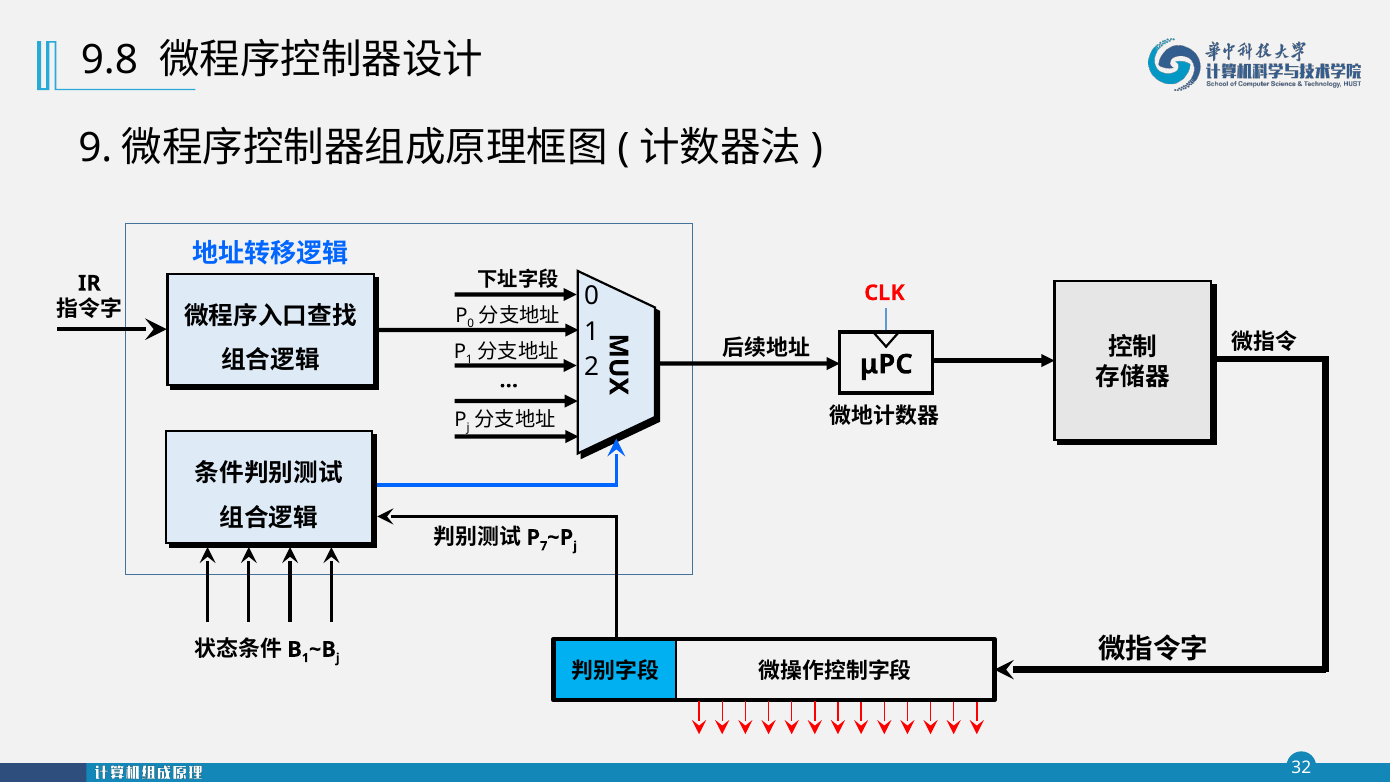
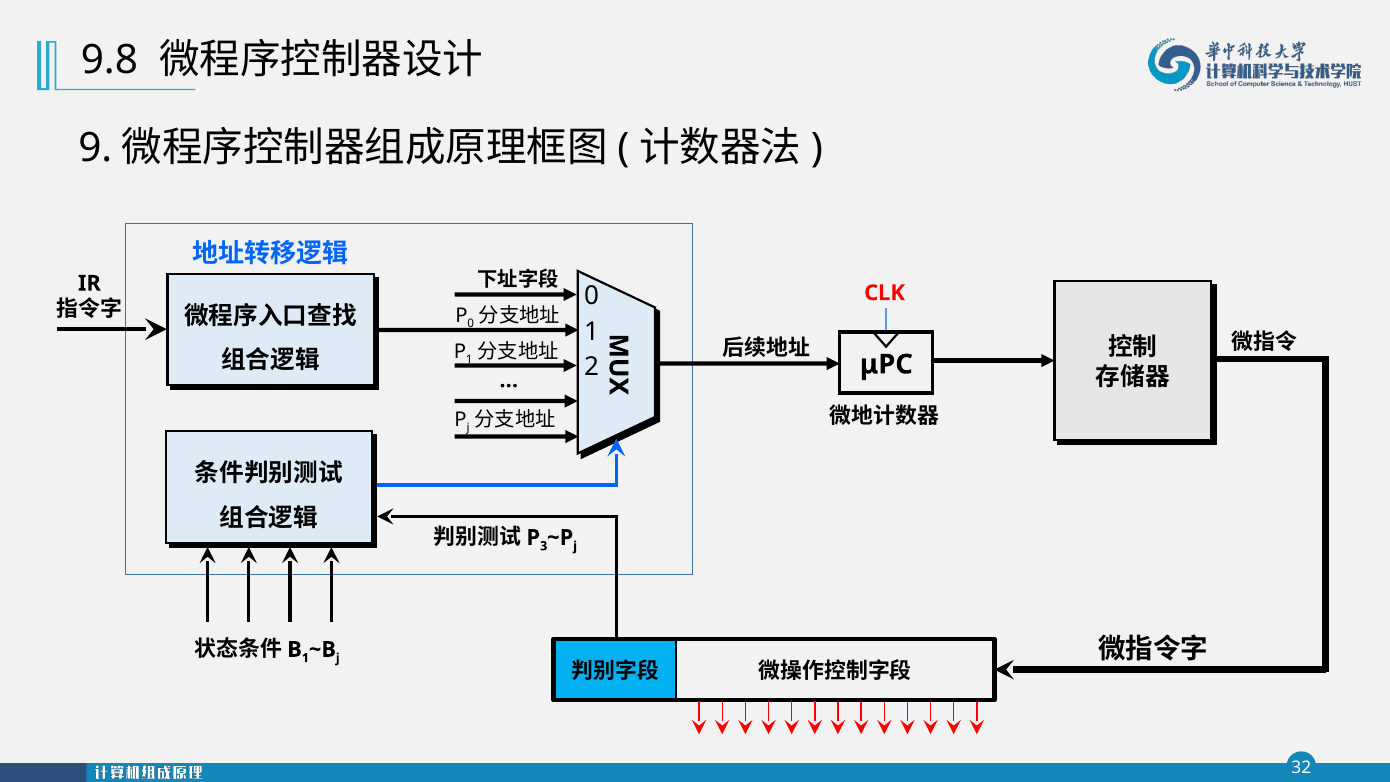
7: 7 -> 3
